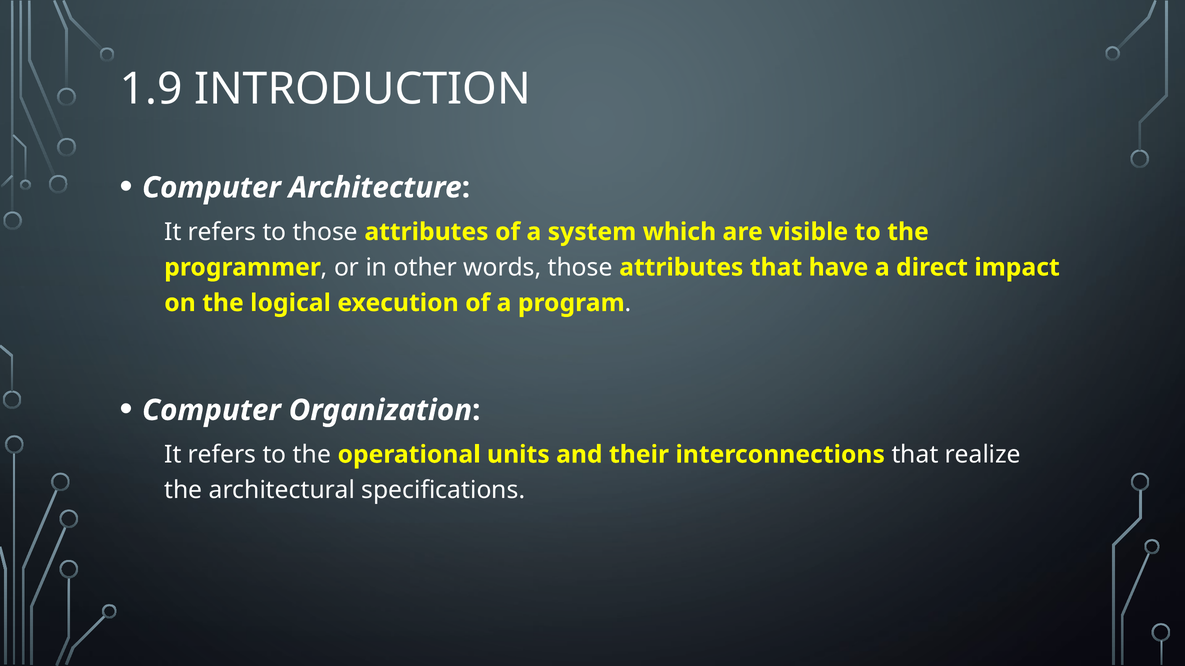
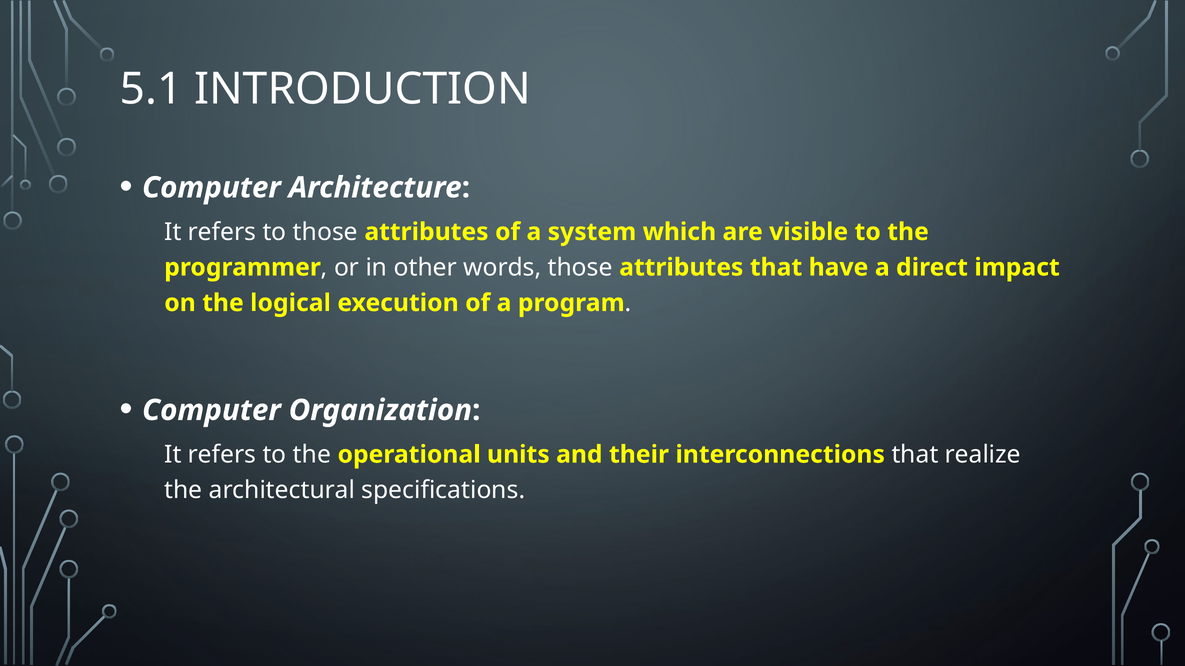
1.9: 1.9 -> 5.1
